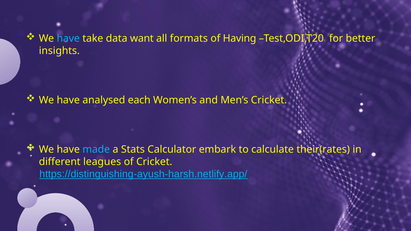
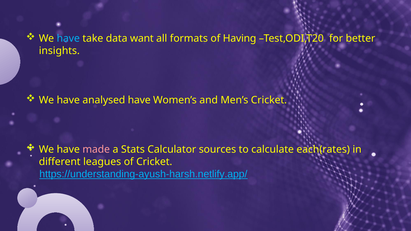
analysed each: each -> have
made colour: light blue -> pink
embark: embark -> sources
their(rates: their(rates -> each(rates
https://distinguishing-ayush-harsh.netlify.app/: https://distinguishing-ayush-harsh.netlify.app/ -> https://understanding-ayush-harsh.netlify.app/
